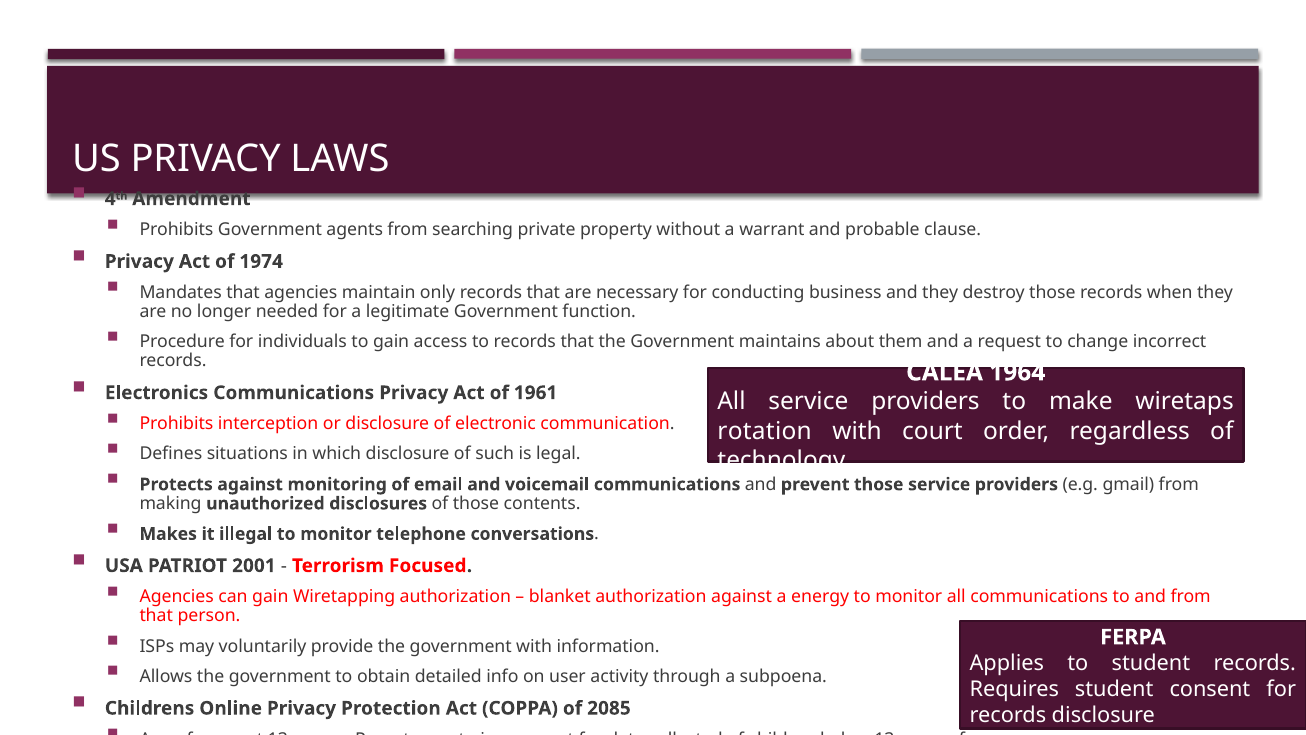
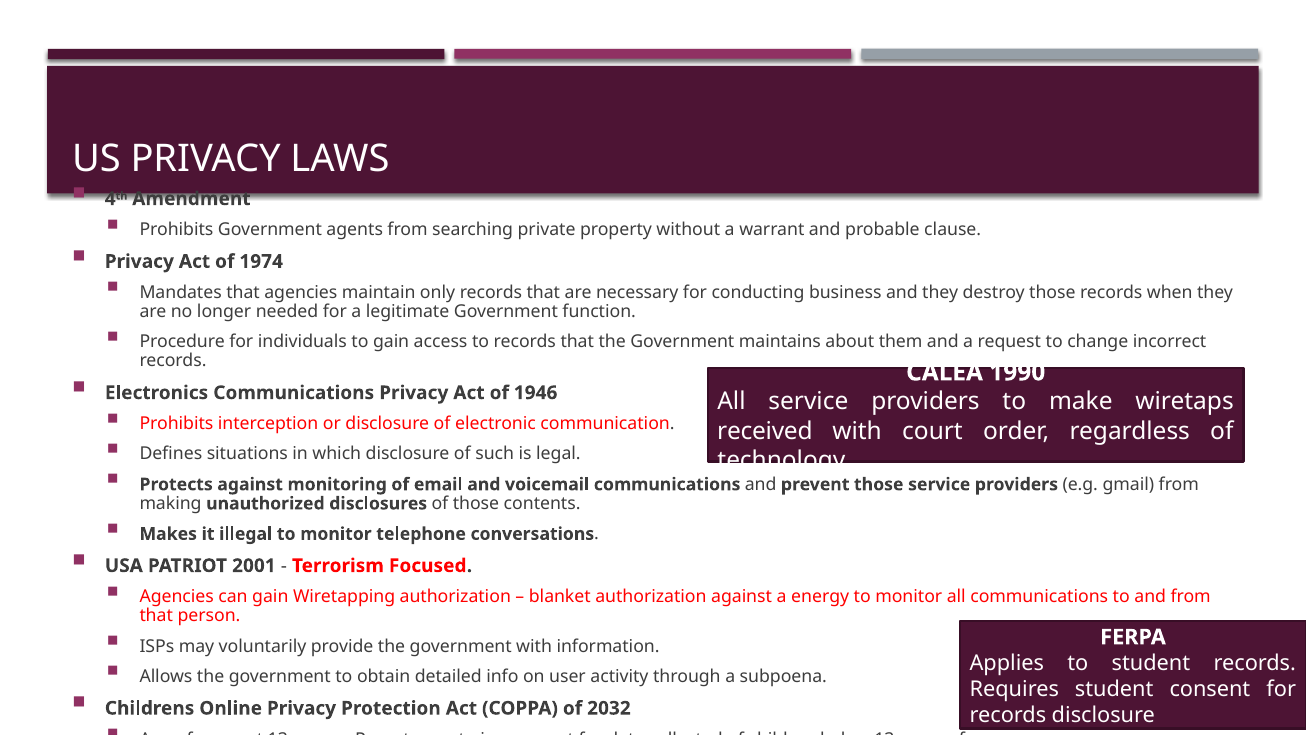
1964: 1964 -> 1990
1961: 1961 -> 1946
rotation: rotation -> received
2085: 2085 -> 2032
